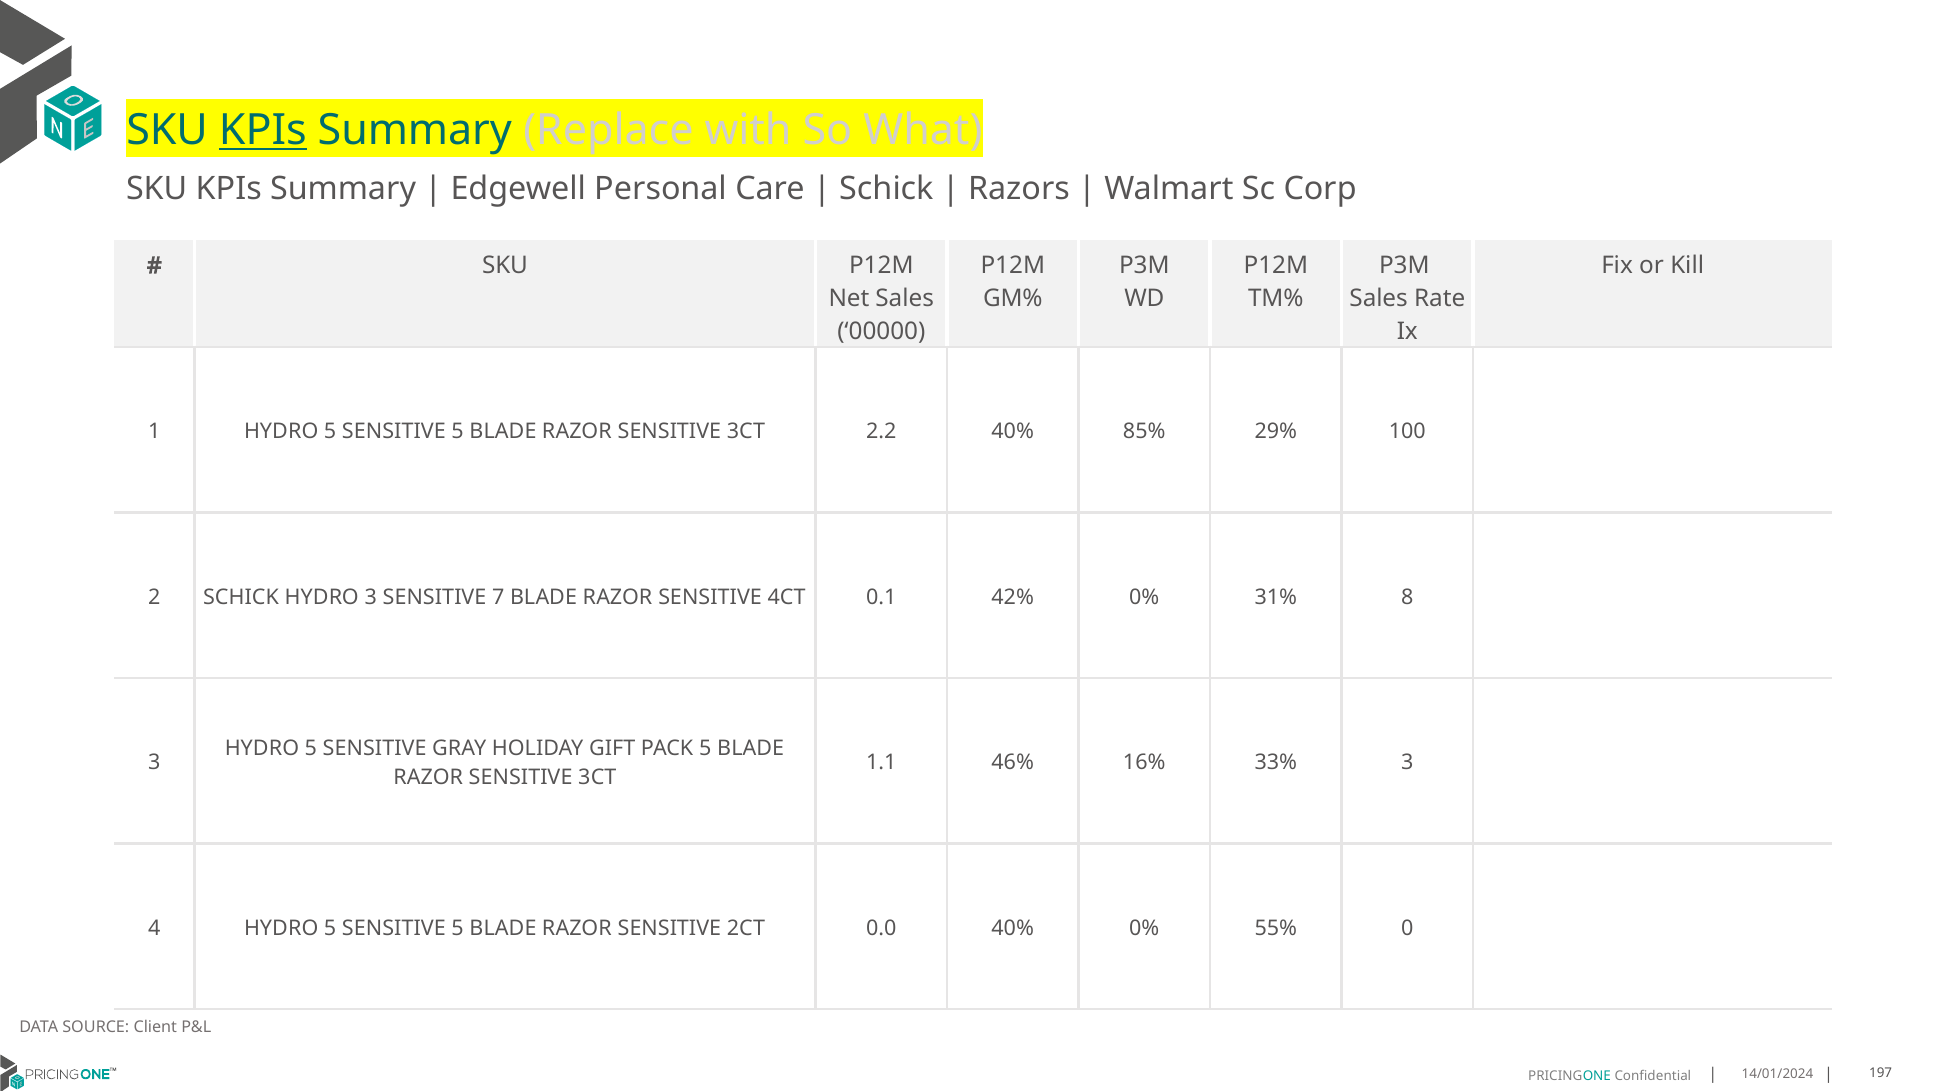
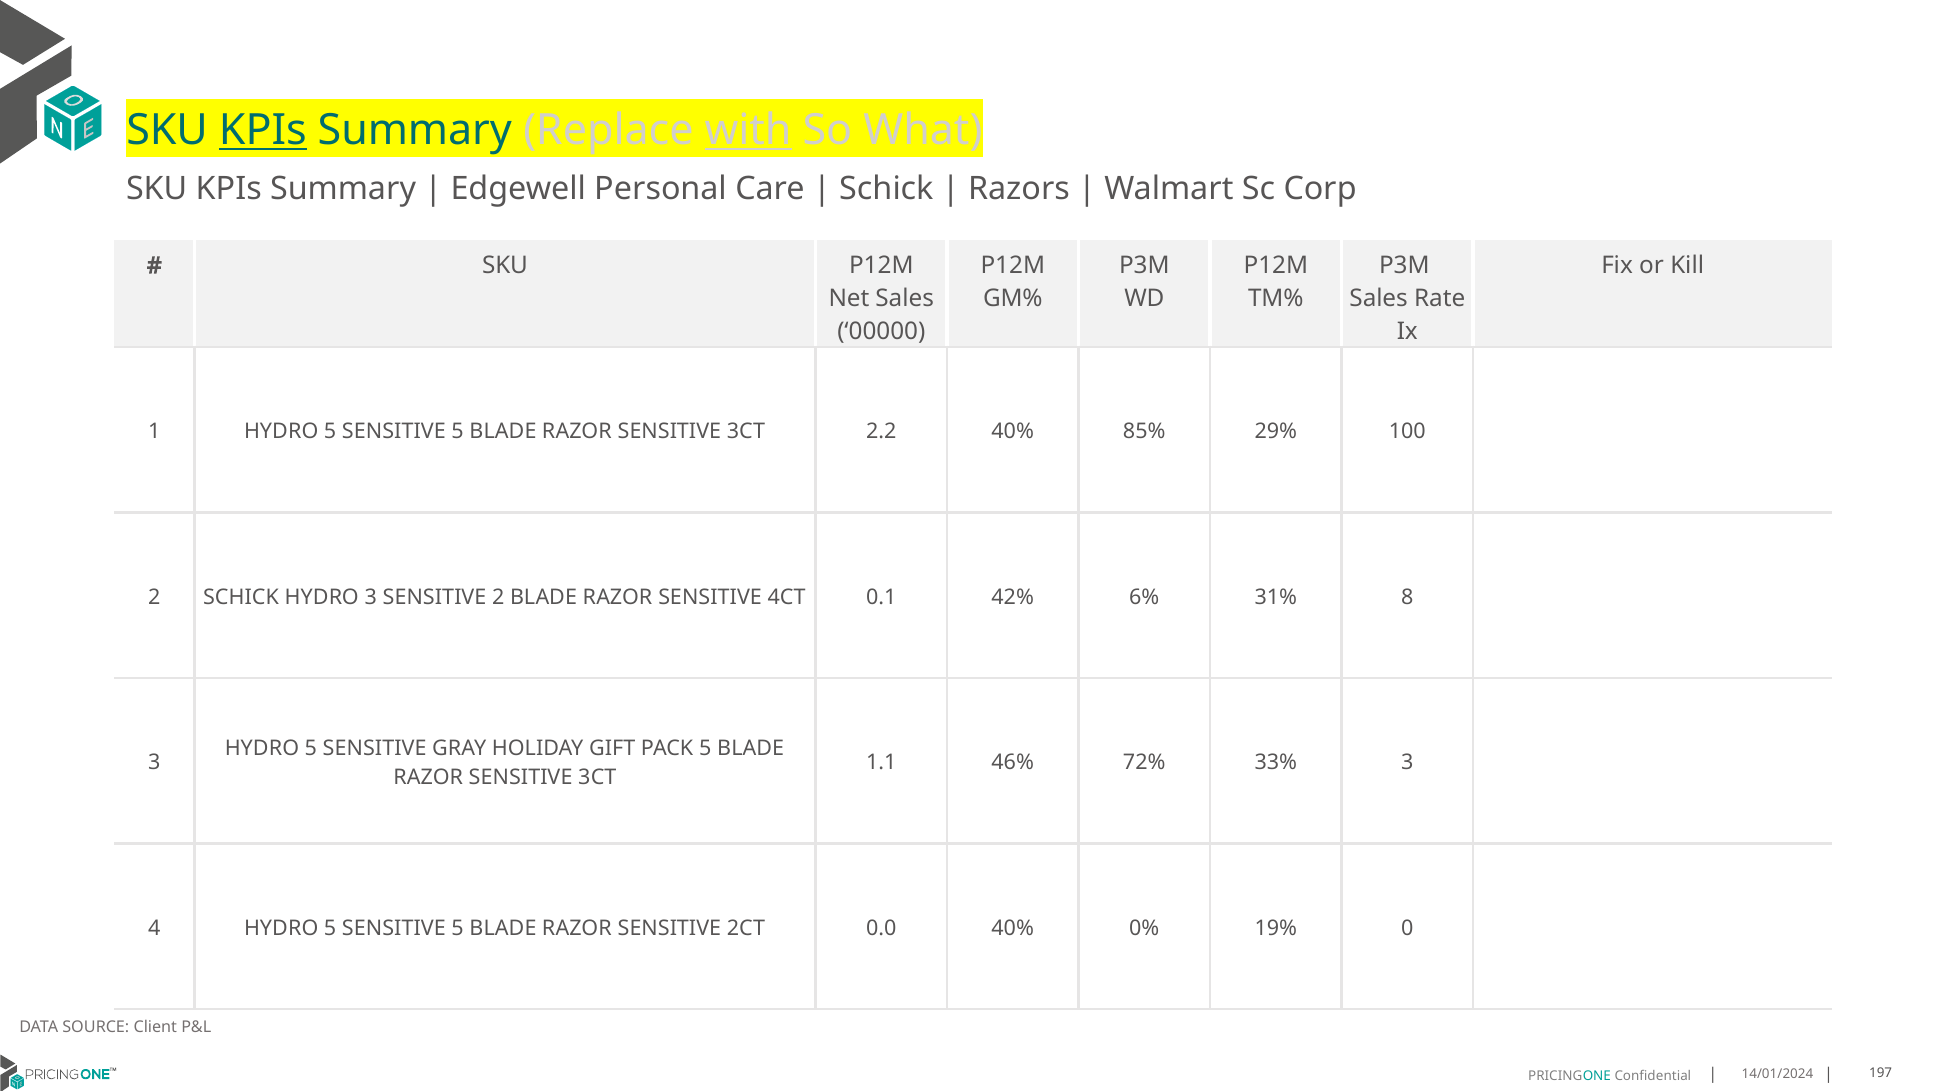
with underline: none -> present
SENSITIVE 7: 7 -> 2
42% 0%: 0% -> 6%
16%: 16% -> 72%
55%: 55% -> 19%
